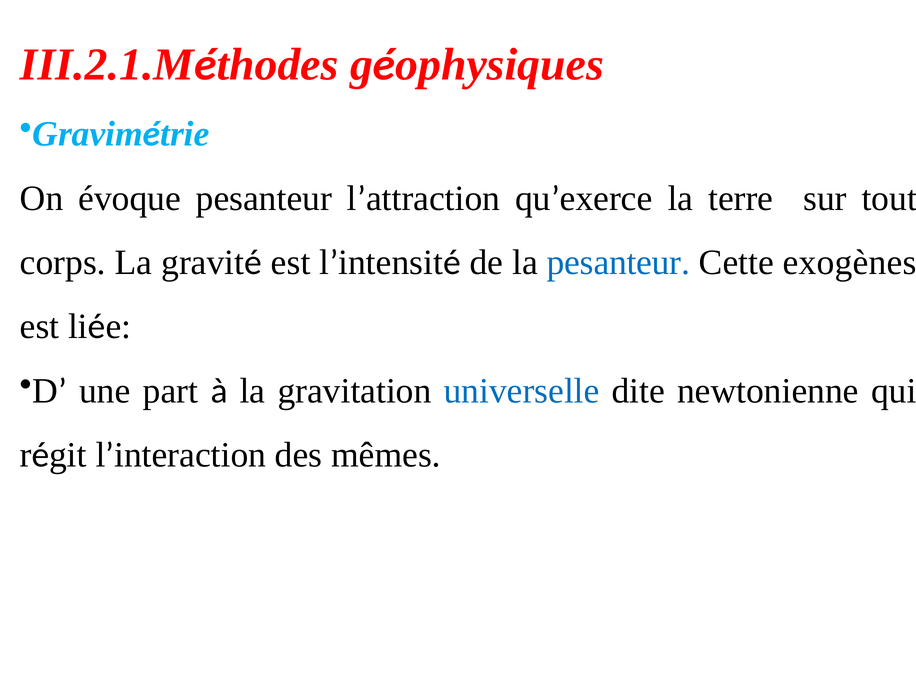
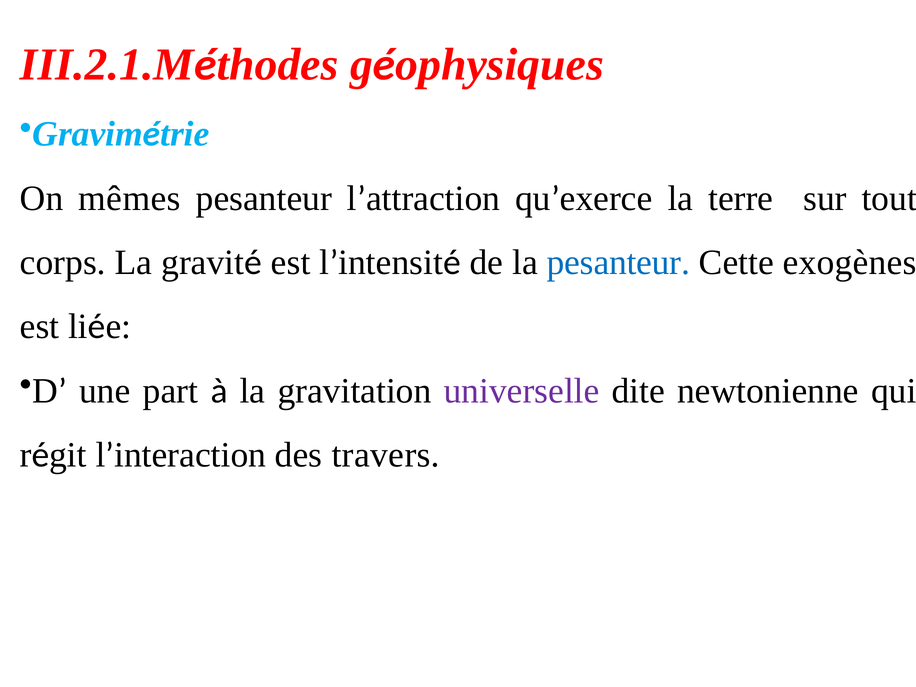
évoque: évoque -> mêmes
universelle colour: blue -> purple
mêmes: mêmes -> travers
